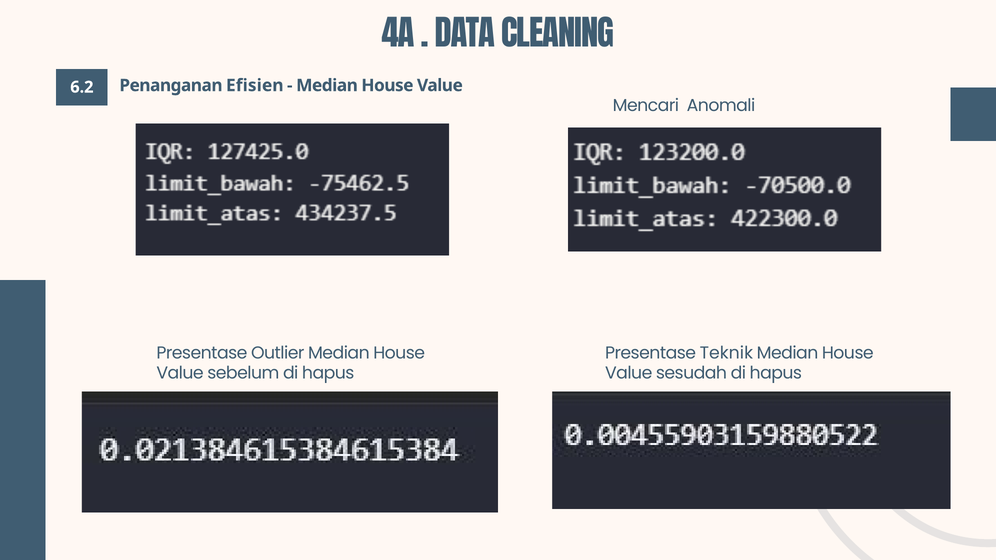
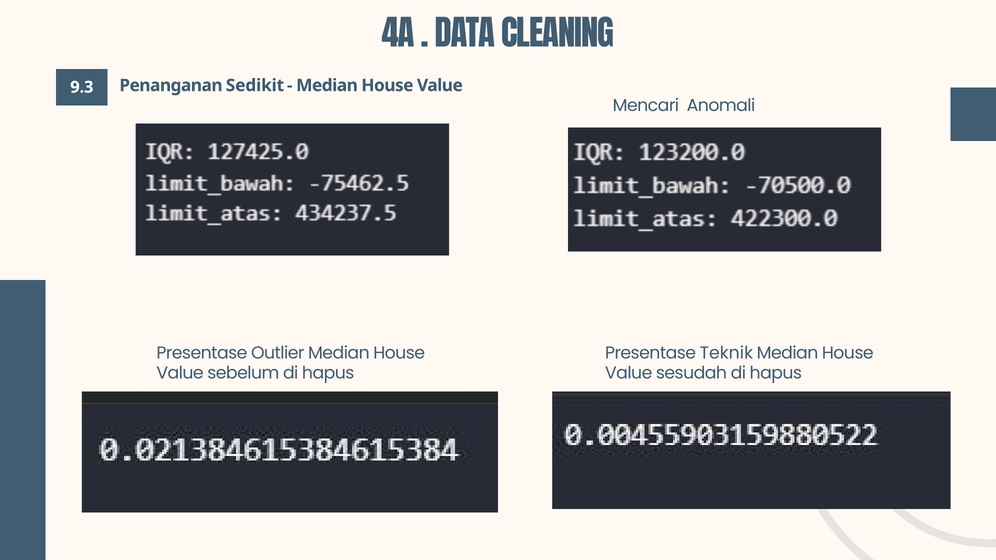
Efisien: Efisien -> Sedikit
6.2: 6.2 -> 9.3
